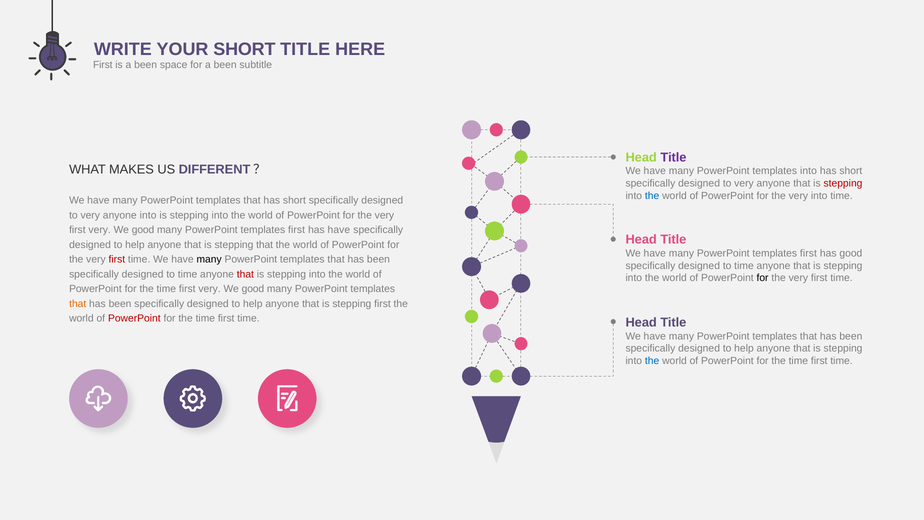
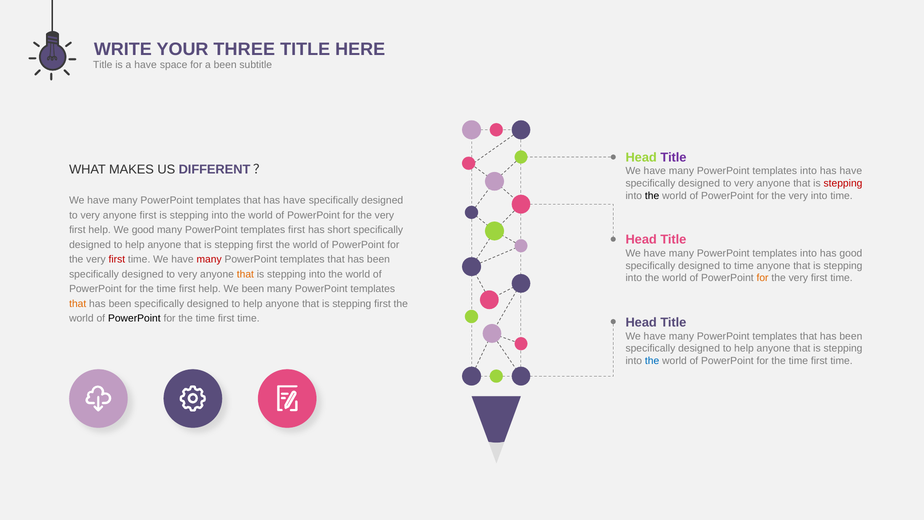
YOUR SHORT: SHORT -> THREE
First at (103, 65): First -> Title
is a been: been -> have
short at (851, 171): short -> have
the at (652, 196) colour: blue -> black
that has short: short -> have
anyone into: into -> first
very at (100, 230): very -> help
has have: have -> short
that at (265, 245): that -> first
first at (808, 253): first -> into
many at (209, 259) colour: black -> red
time at (188, 274): time -> very
that at (245, 274) colour: red -> orange
for at (763, 278) colour: black -> orange
very at (210, 289): very -> help
good at (253, 289): good -> been
PowerPoint at (134, 318) colour: red -> black
